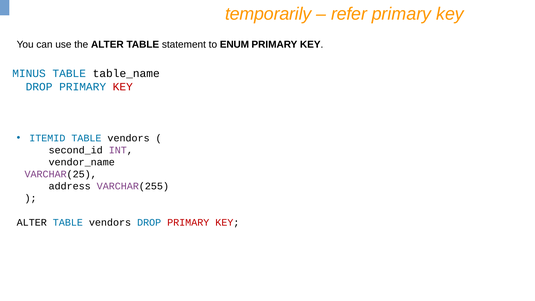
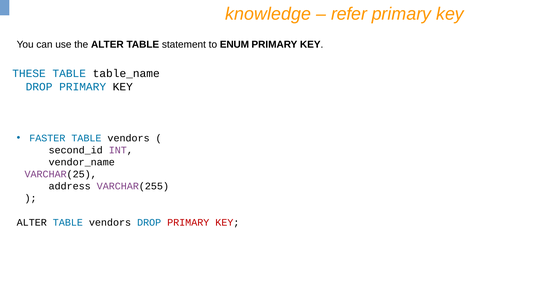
temporarily: temporarily -> knowledge
MINUS: MINUS -> THESE
KEY at (123, 87) colour: red -> black
ITEMID: ITEMID -> FASTER
